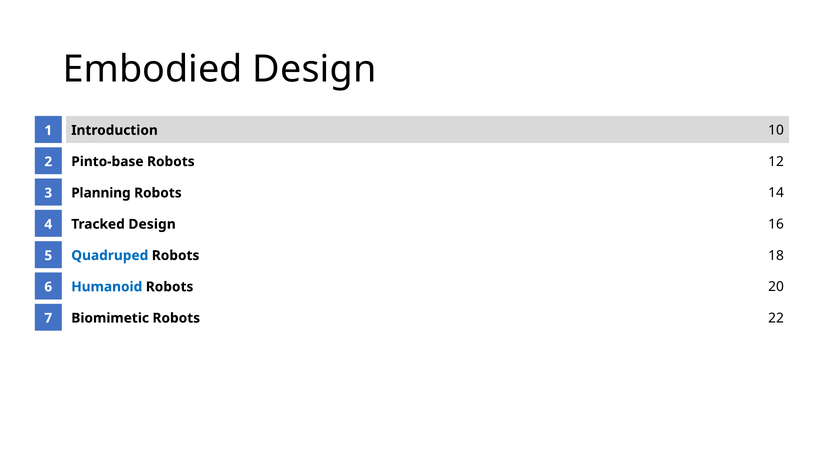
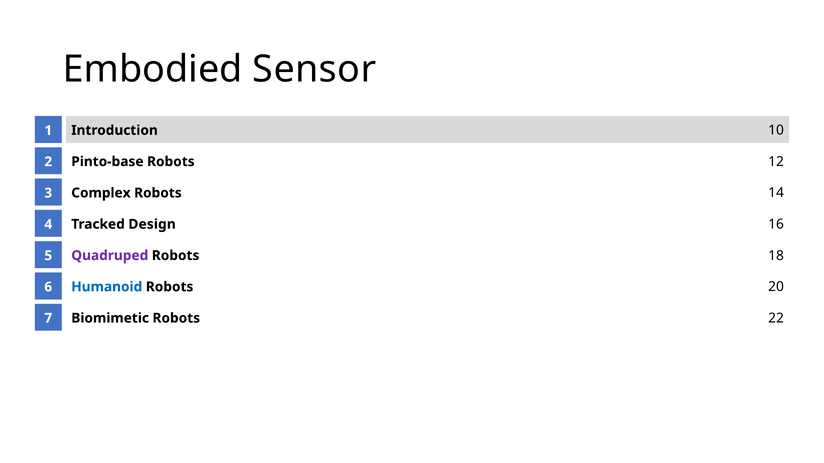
Embodied Design: Design -> Sensor
Planning: Planning -> Complex
Quadruped colour: blue -> purple
